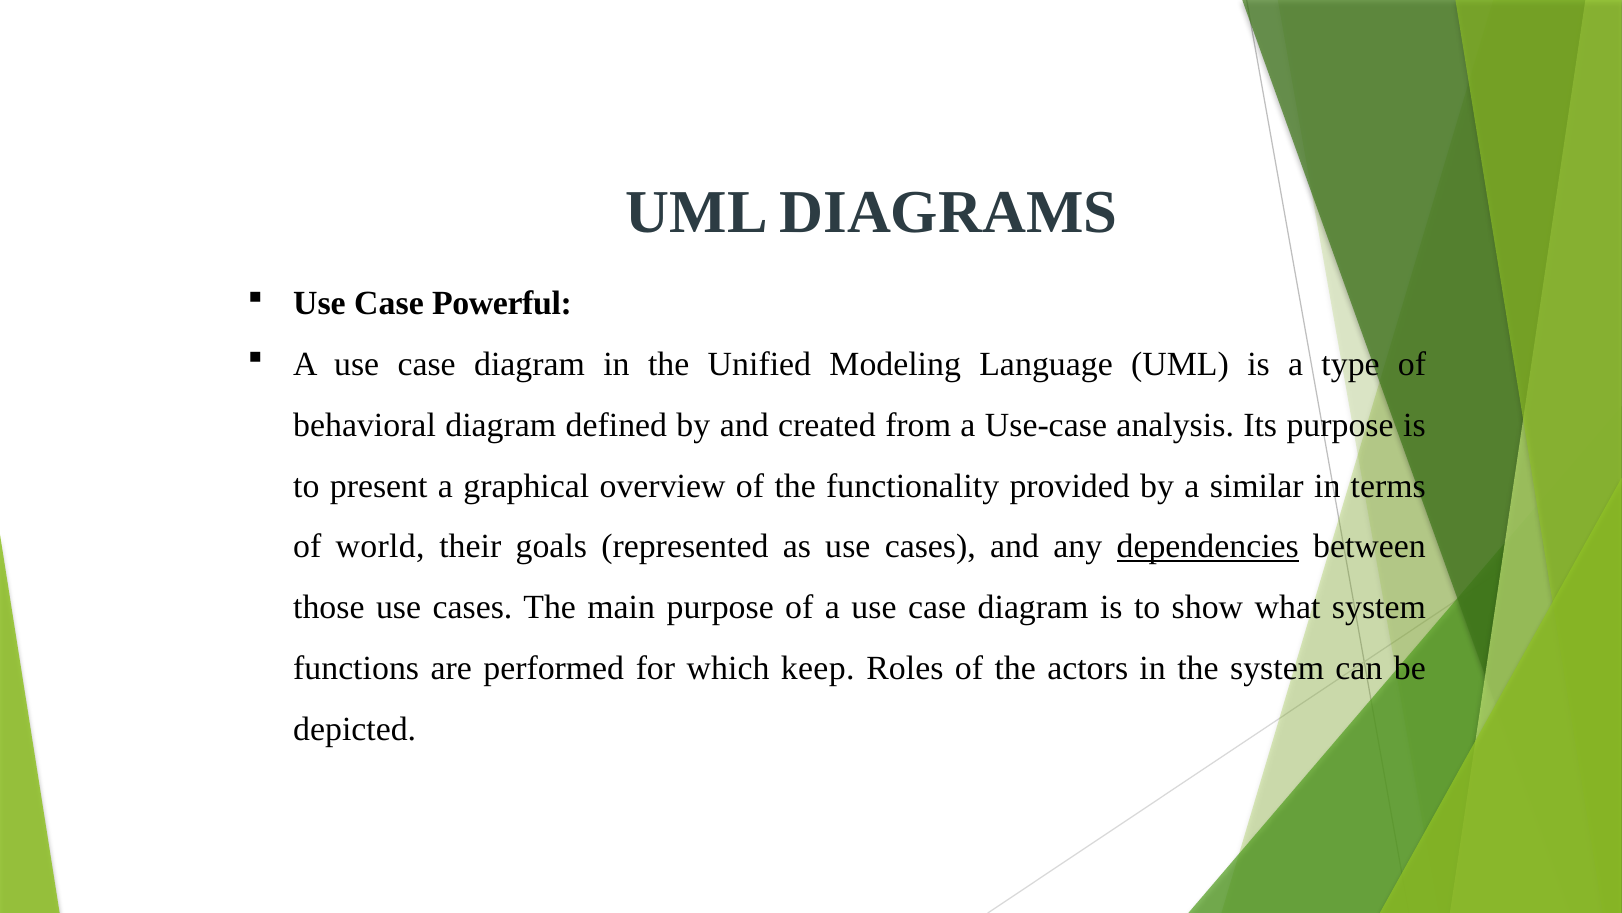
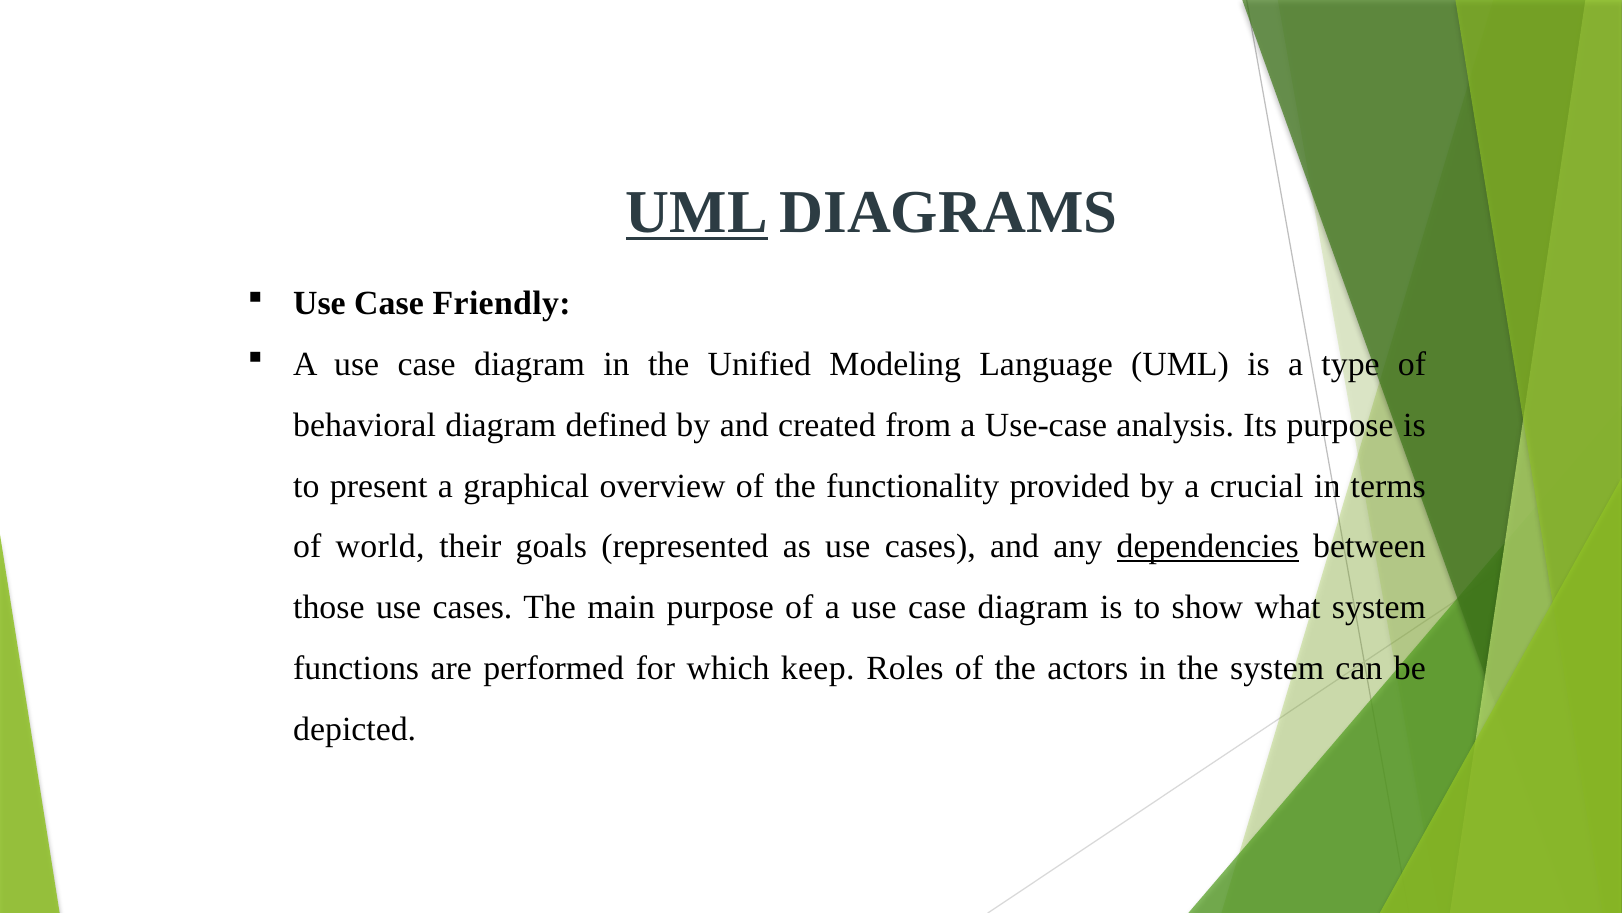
UML at (697, 212) underline: none -> present
Powerful: Powerful -> Friendly
similar: similar -> crucial
